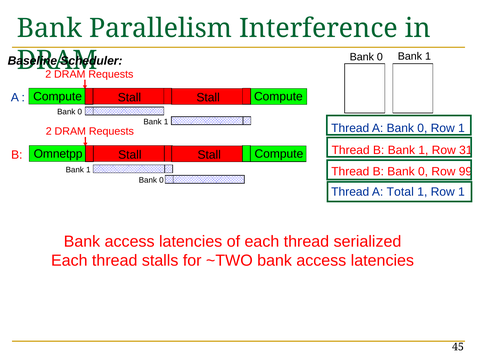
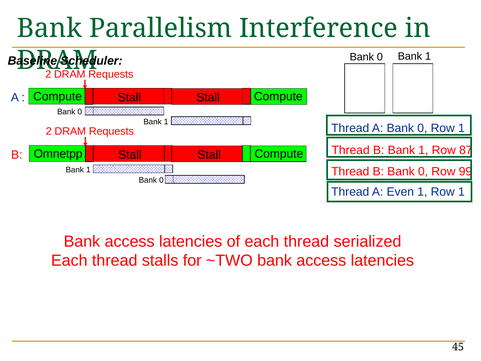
31: 31 -> 87
Total: Total -> Even
